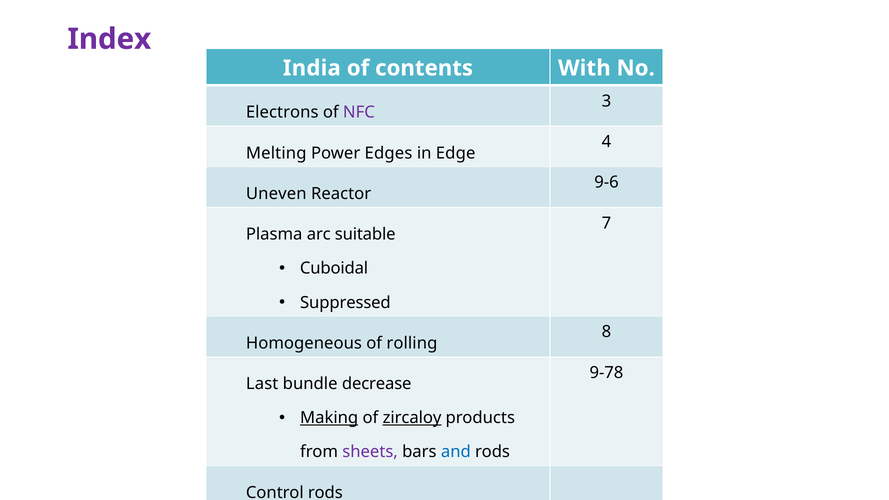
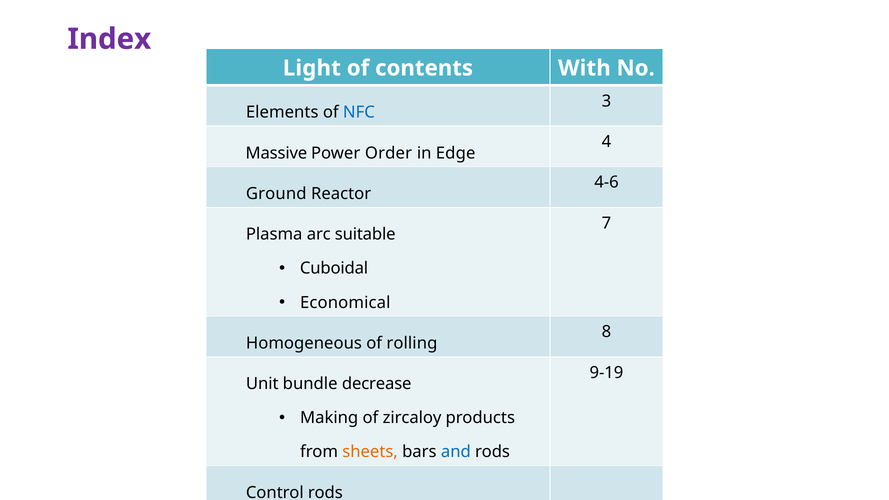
India: India -> Light
Electrons: Electrons -> Elements
NFC colour: purple -> blue
Melting: Melting -> Massive
Edges: Edges -> Order
9-6: 9-6 -> 4-6
Uneven: Uneven -> Ground
Suppressed: Suppressed -> Economical
9-78: 9-78 -> 9-19
Last: Last -> Unit
Making underline: present -> none
zircaloy underline: present -> none
sheets colour: purple -> orange
